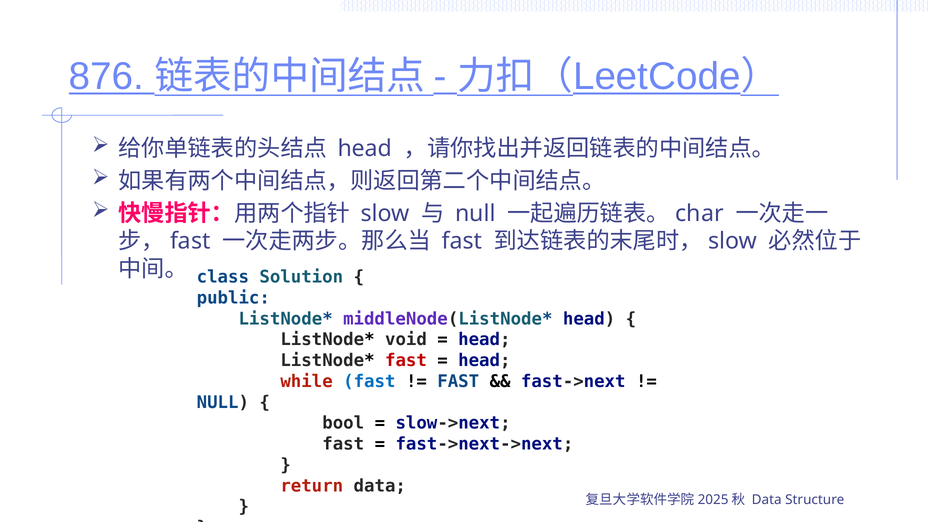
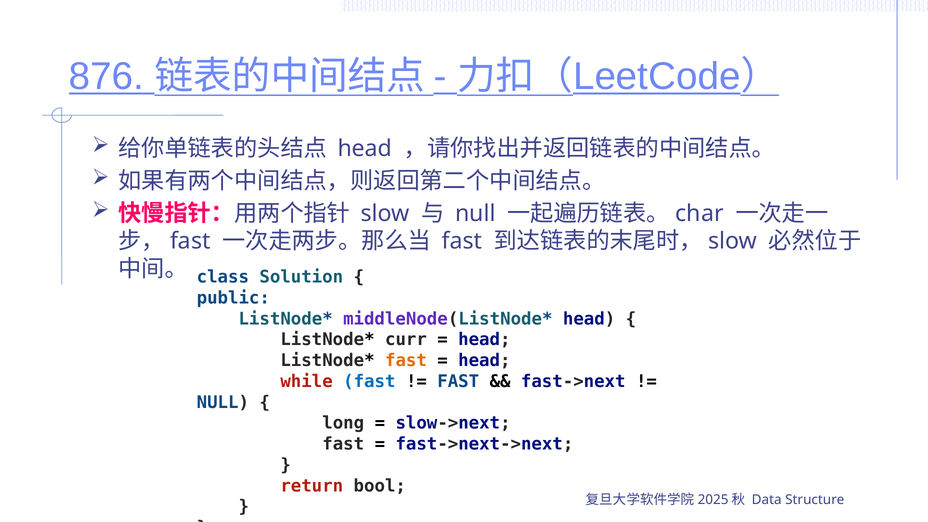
void: void -> curr
fast at (406, 361) colour: red -> orange
bool: bool -> long
return data: data -> bool
